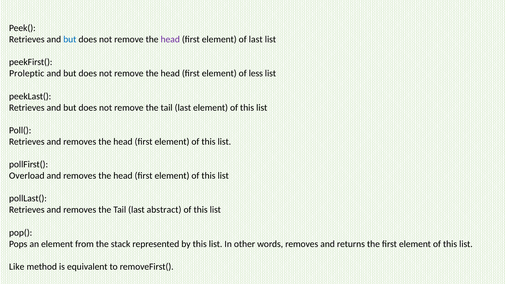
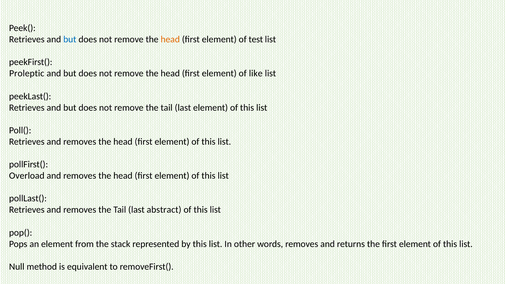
head at (170, 39) colour: purple -> orange
of last: last -> test
less: less -> like
Like: Like -> Null
